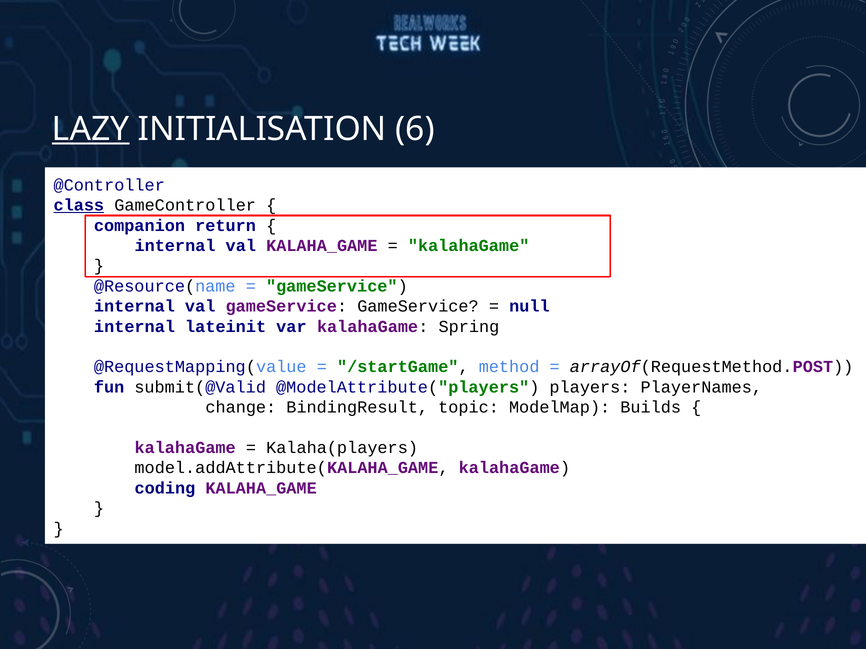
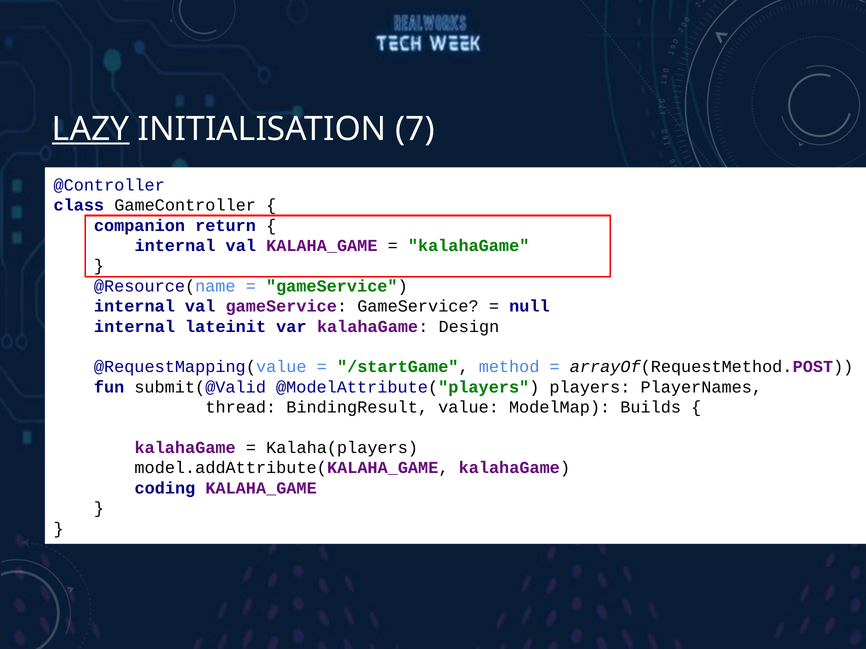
6: 6 -> 7
class underline: present -> none
Spring: Spring -> Design
change: change -> thread
topic: topic -> value
